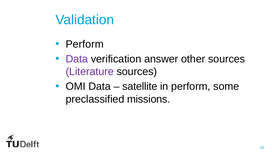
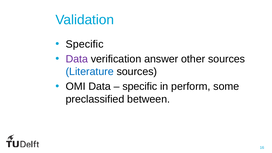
Perform at (85, 44): Perform -> Specific
Literature colour: purple -> blue
satellite at (140, 86): satellite -> specific
missions: missions -> between
